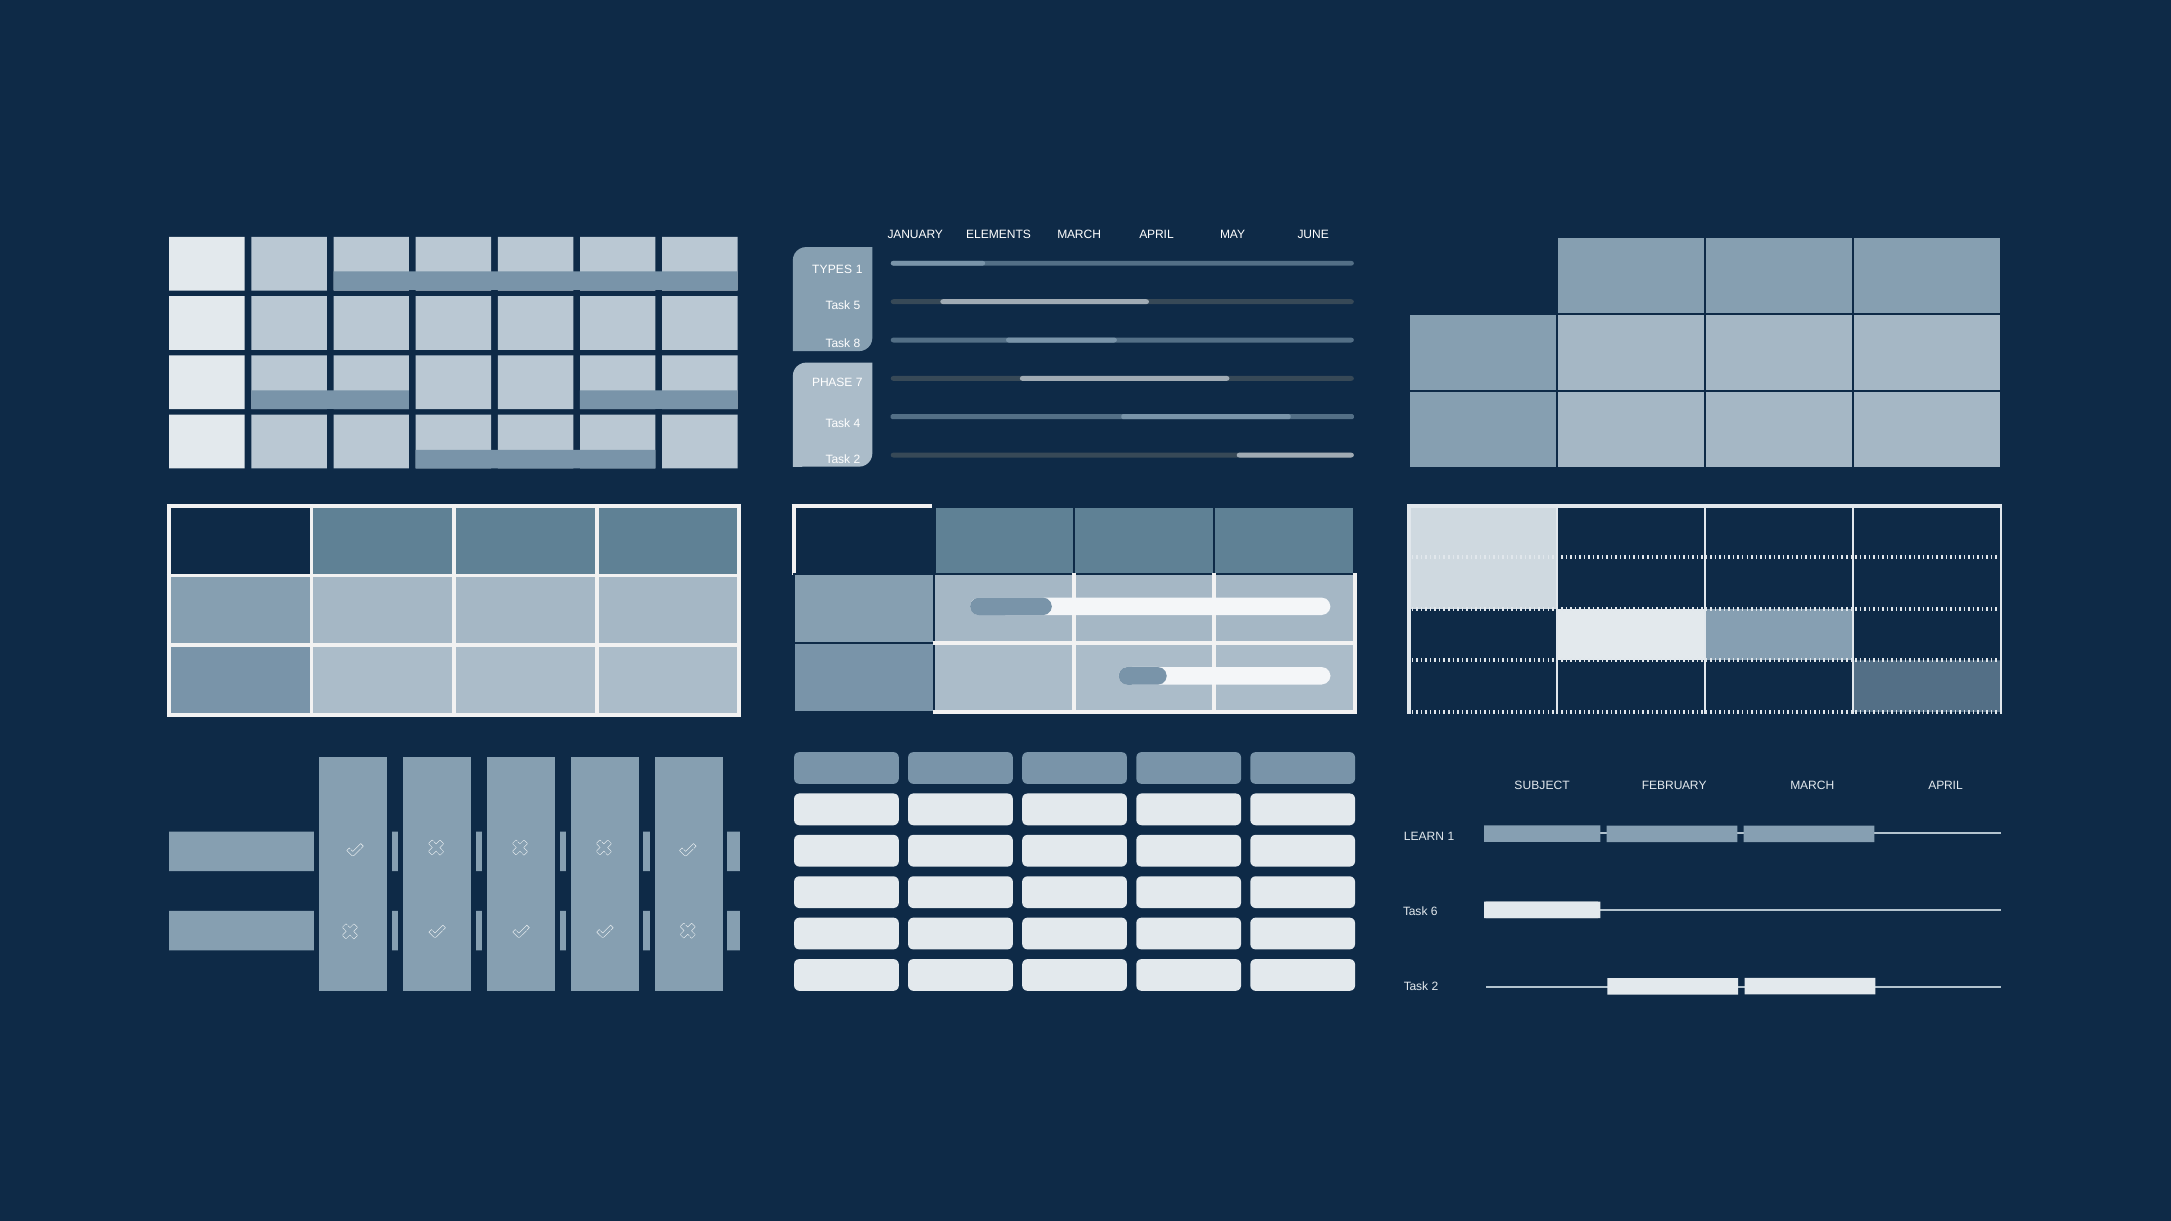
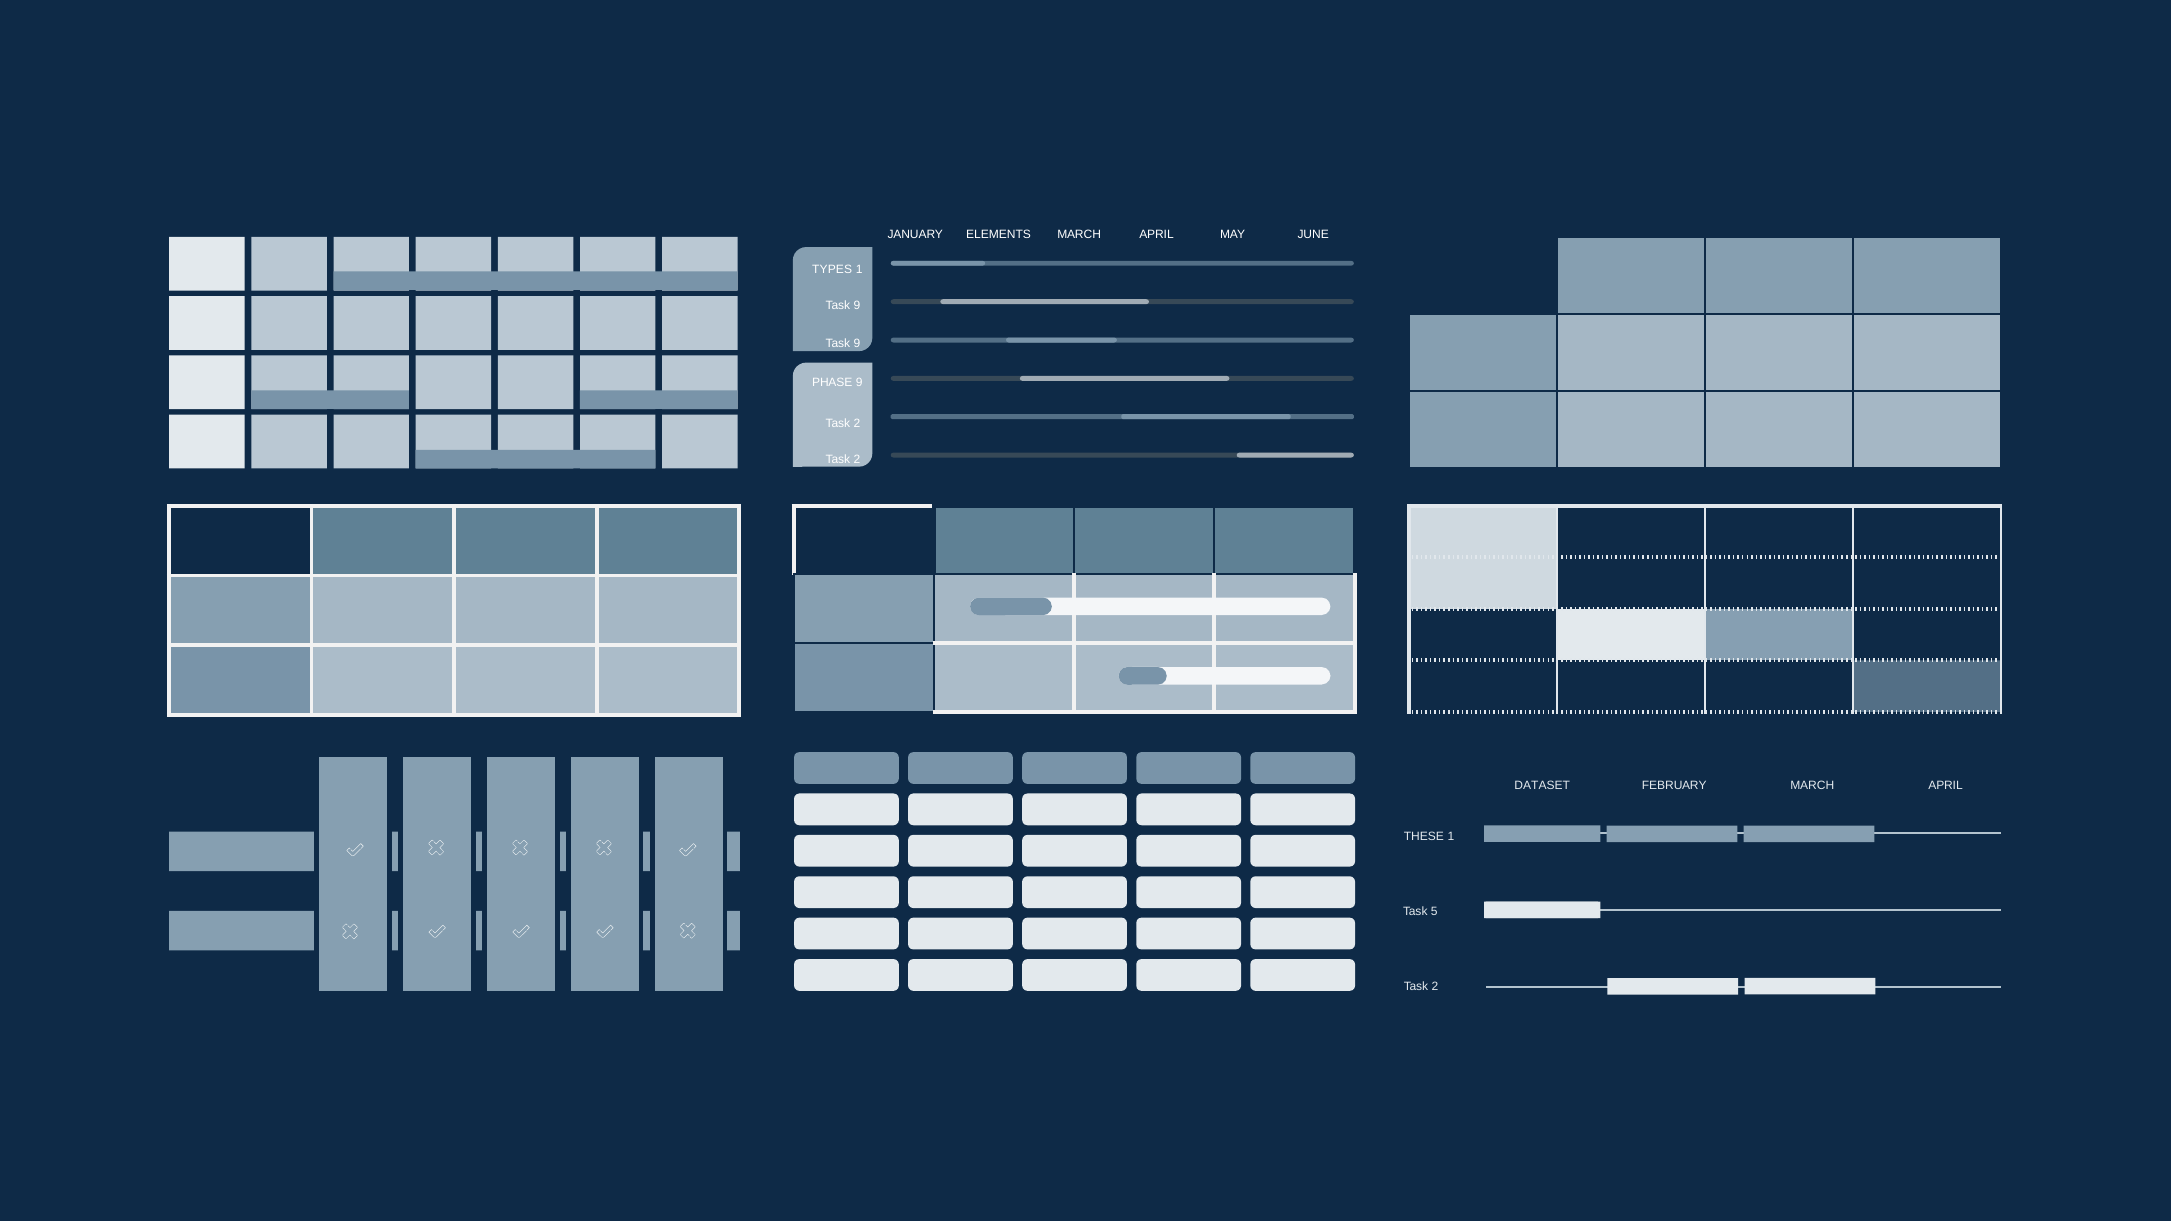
5 at (857, 306): 5 -> 9
8 at (857, 344): 8 -> 9
PHASE 7: 7 -> 9
4 at (857, 424): 4 -> 2
SUBJECT: SUBJECT -> DATASET
LEARN: LEARN -> THESE
6: 6 -> 5
